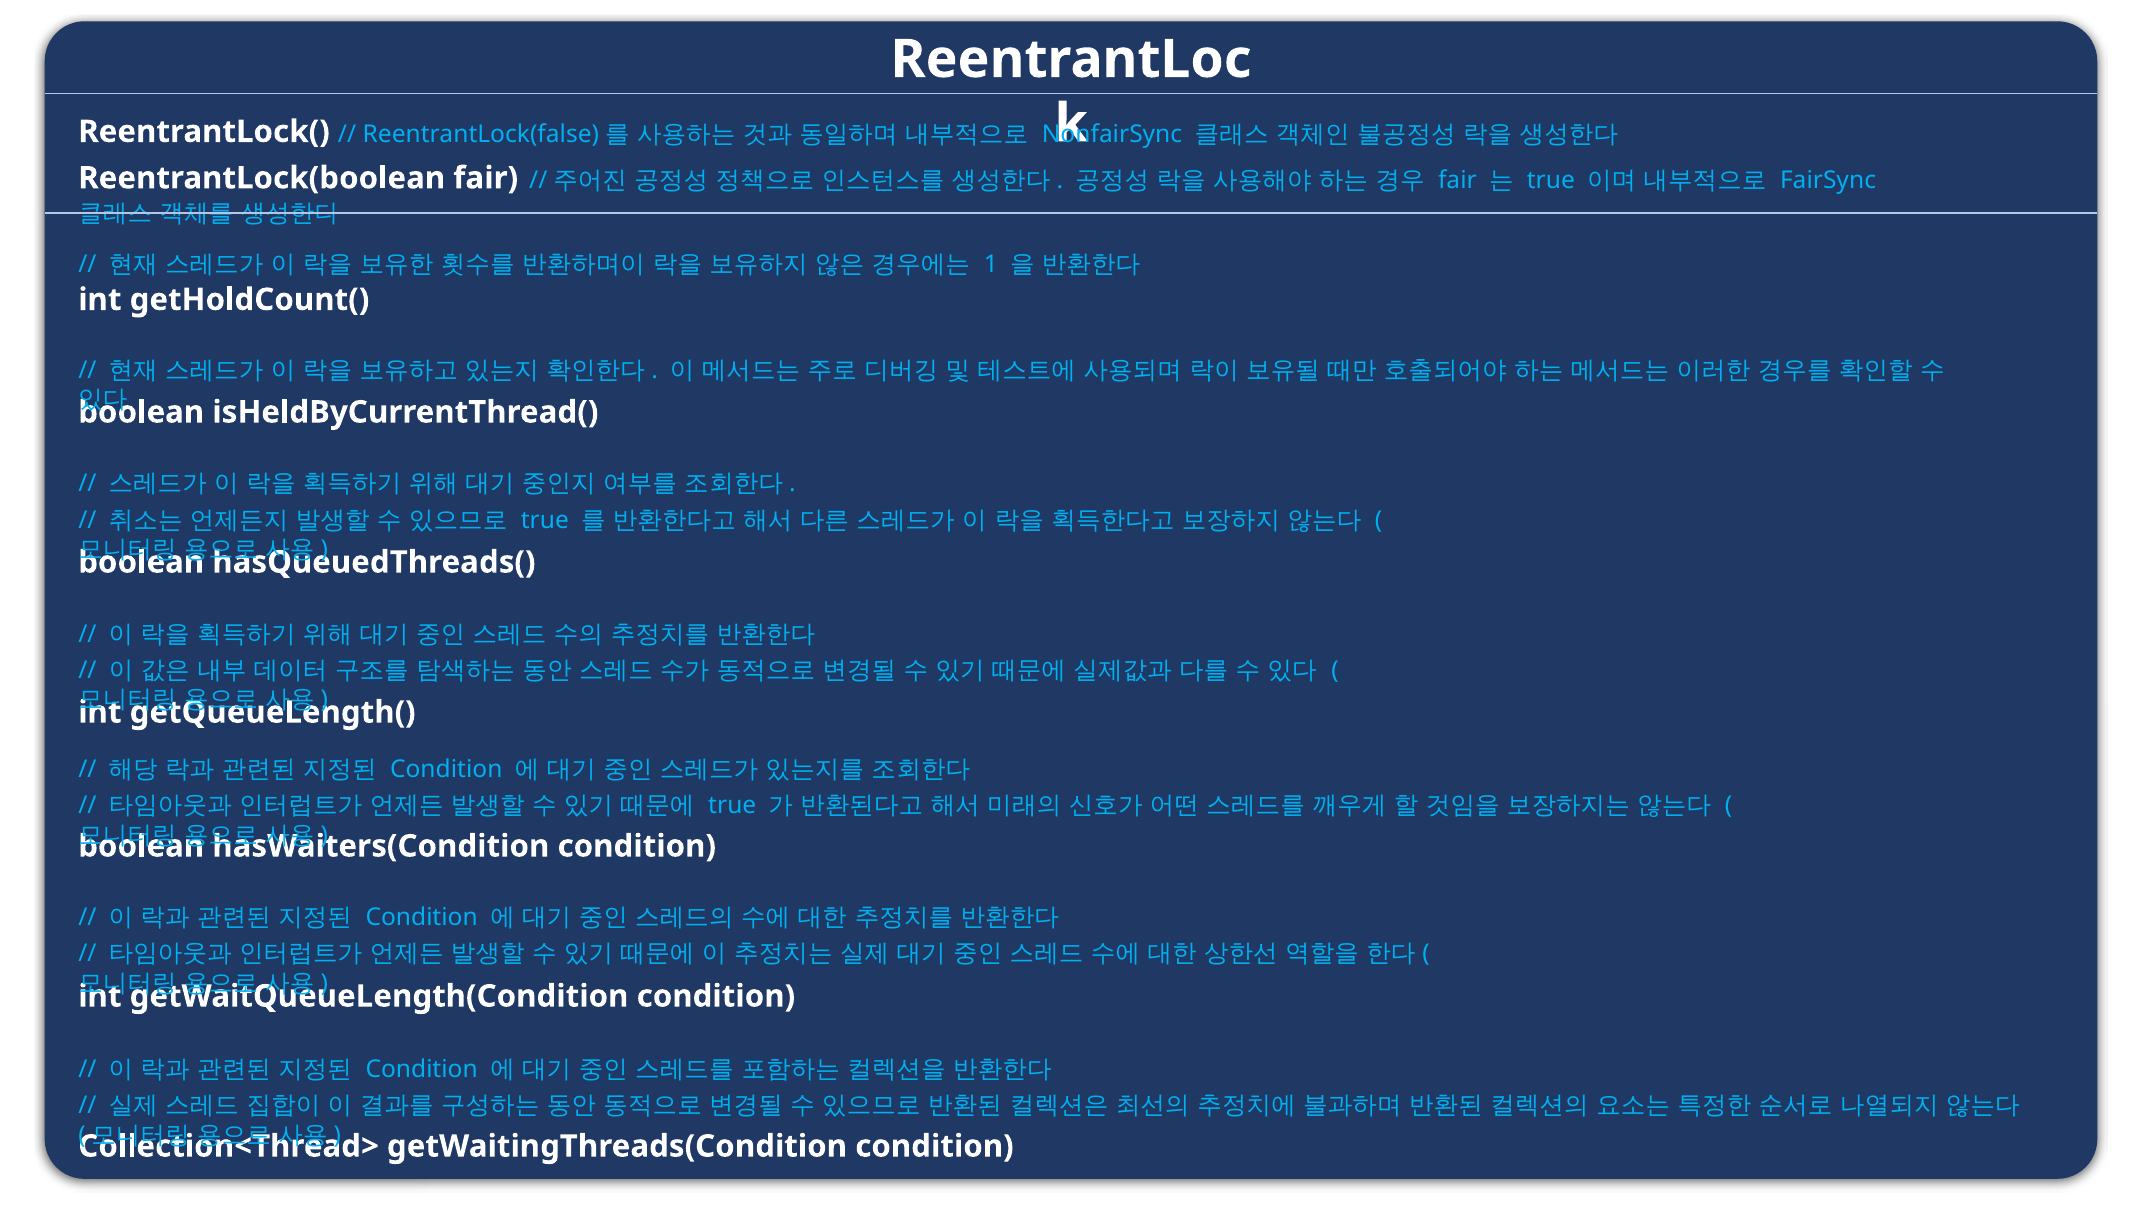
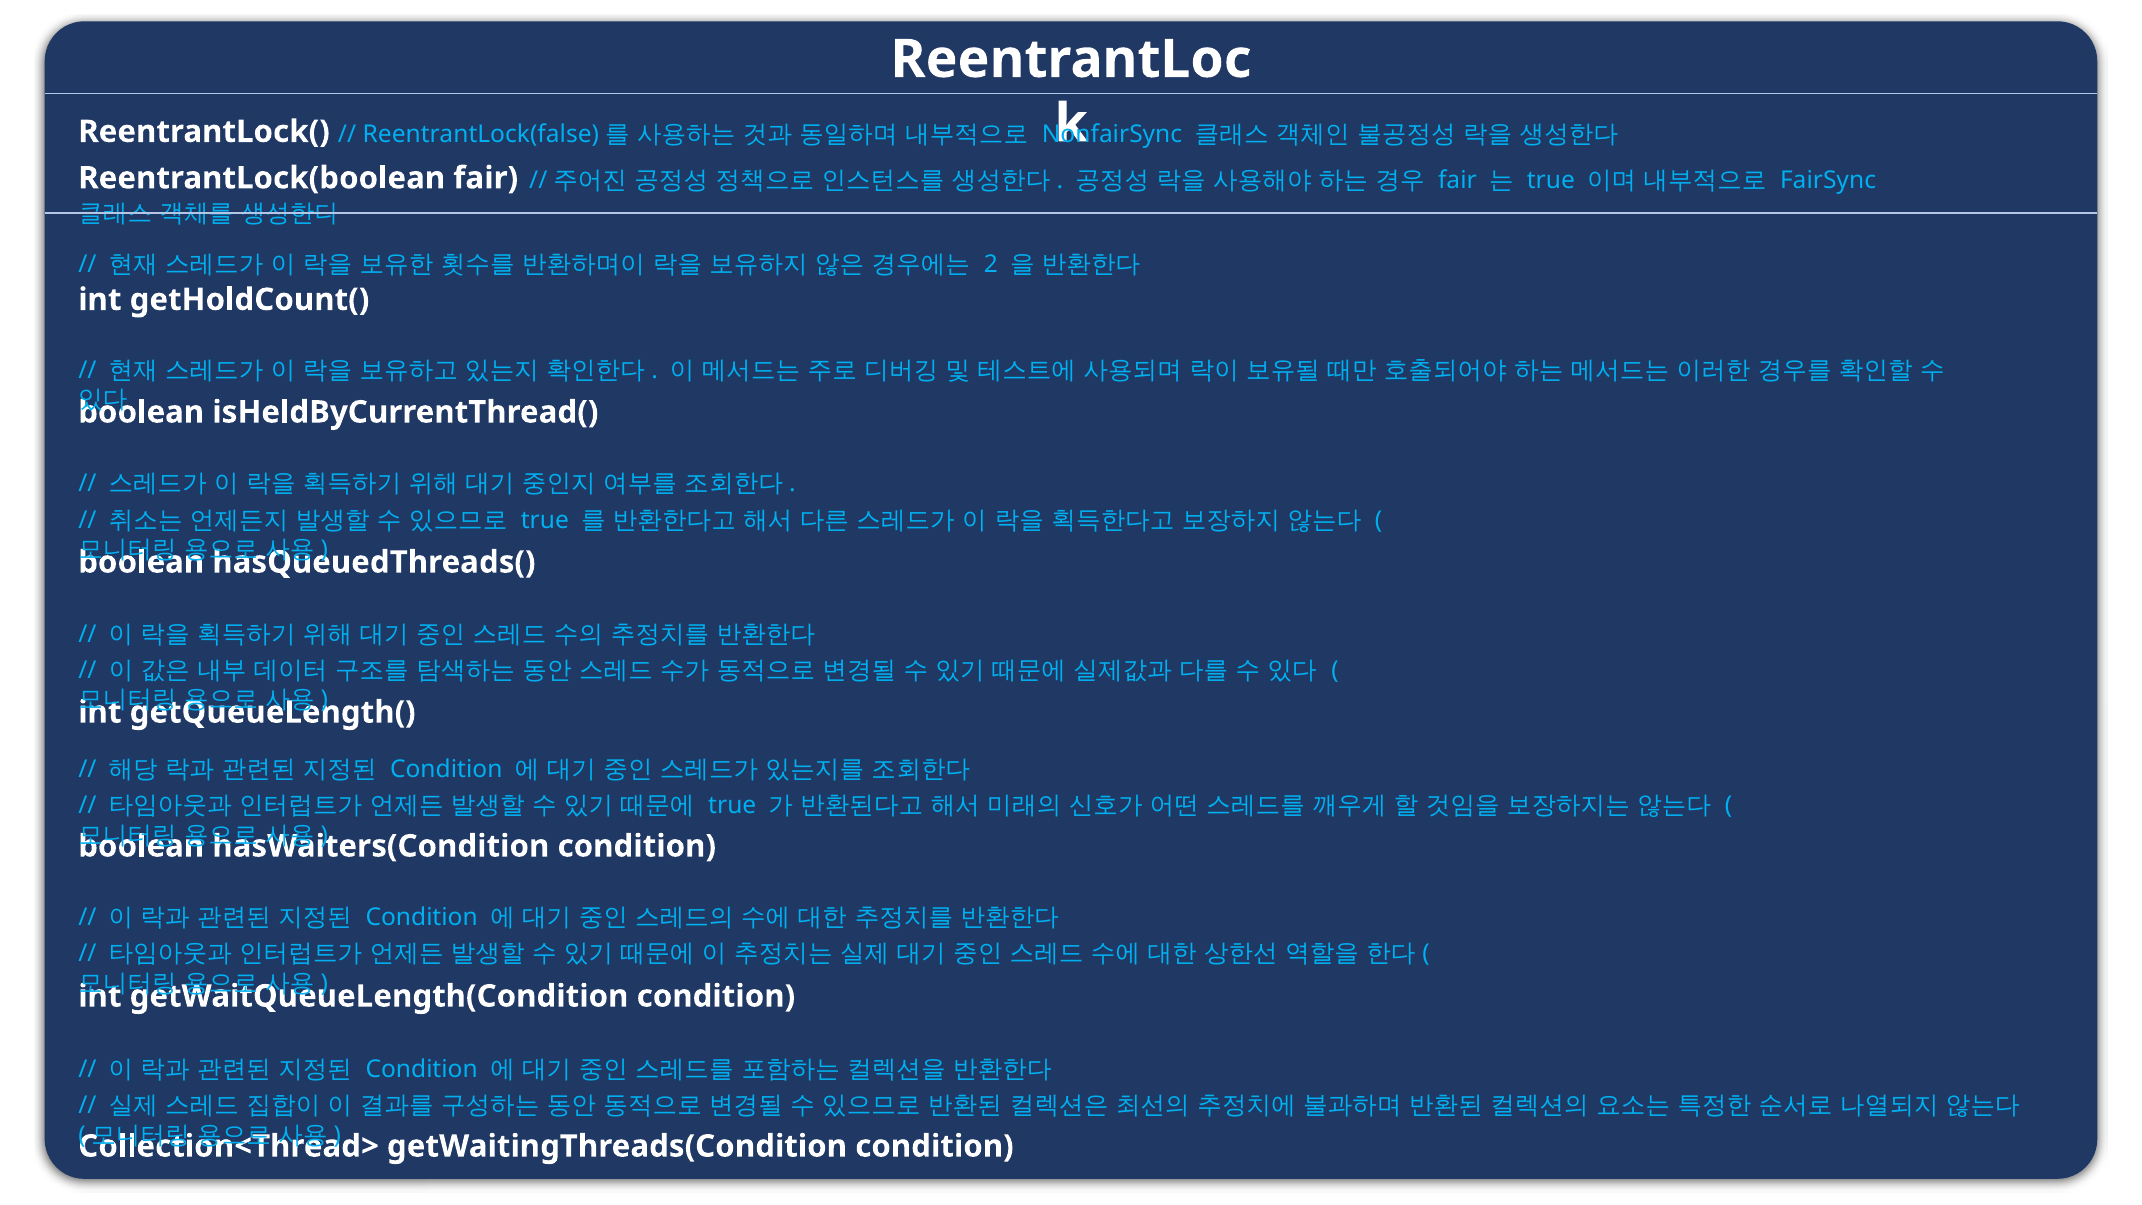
1: 1 -> 2
